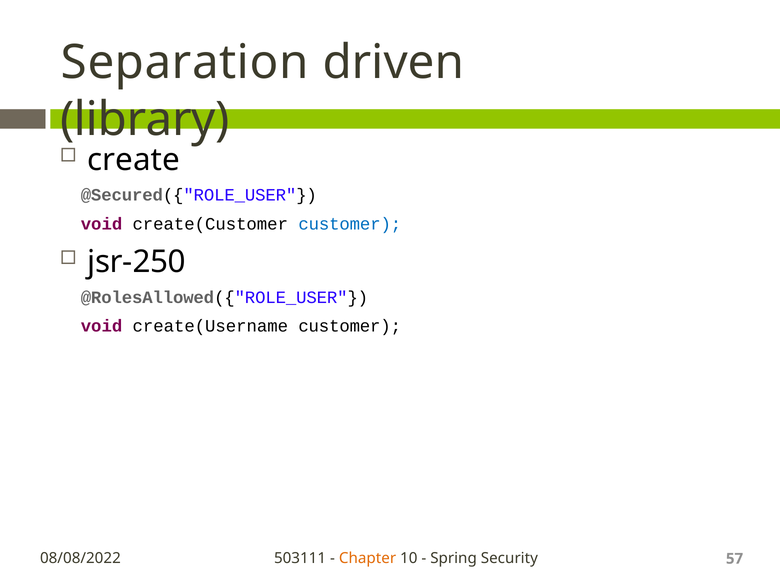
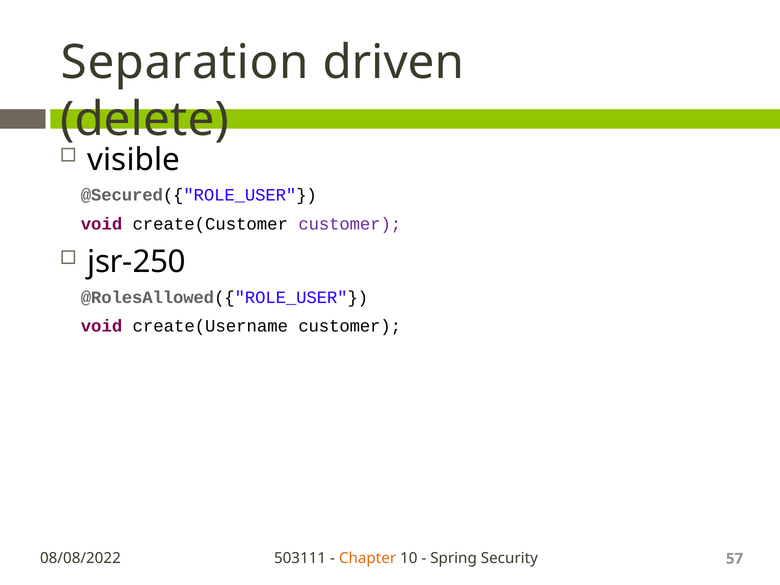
library: library -> delete
create: create -> visible
customer at (350, 224) colour: blue -> purple
